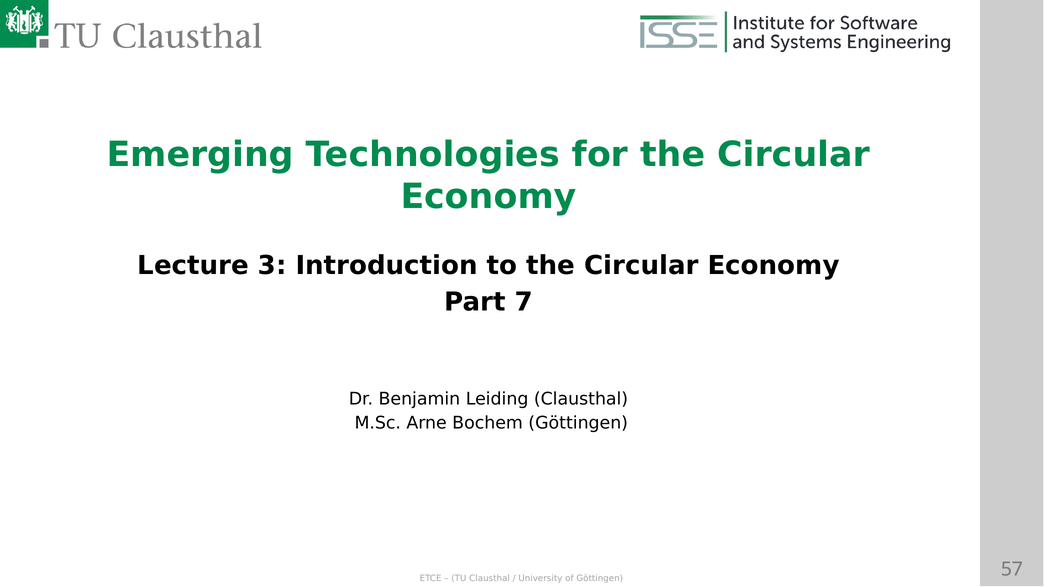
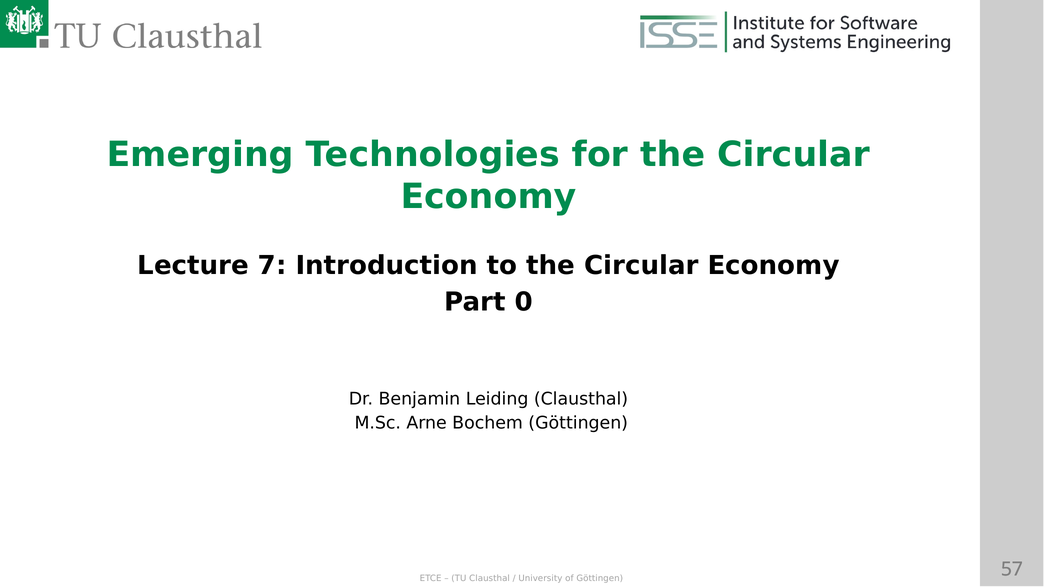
3: 3 -> 7
7: 7 -> 0
